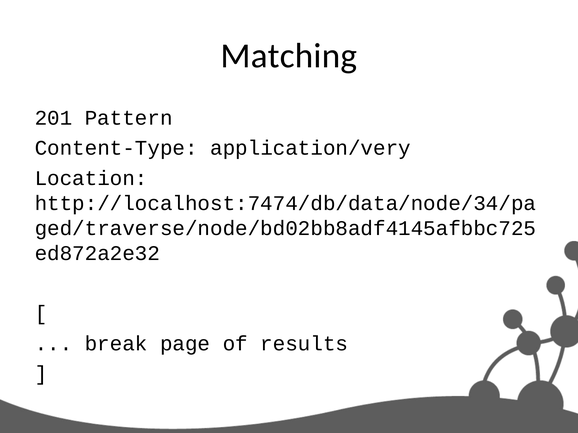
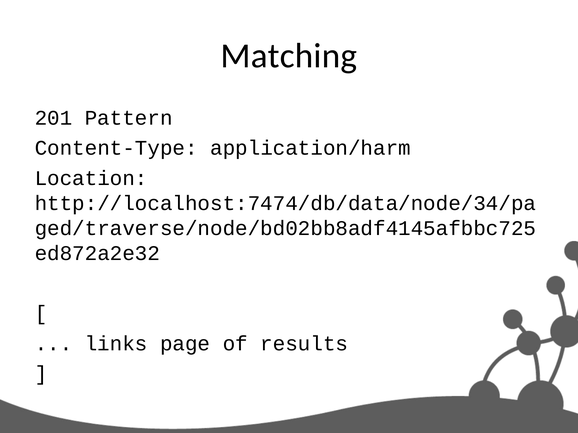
application/very: application/very -> application/harm
break: break -> links
